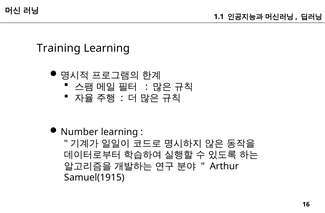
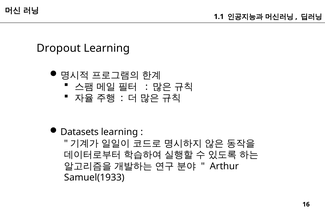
Training: Training -> Dropout
Number: Number -> Datasets
Samuel(1915: Samuel(1915 -> Samuel(1933
